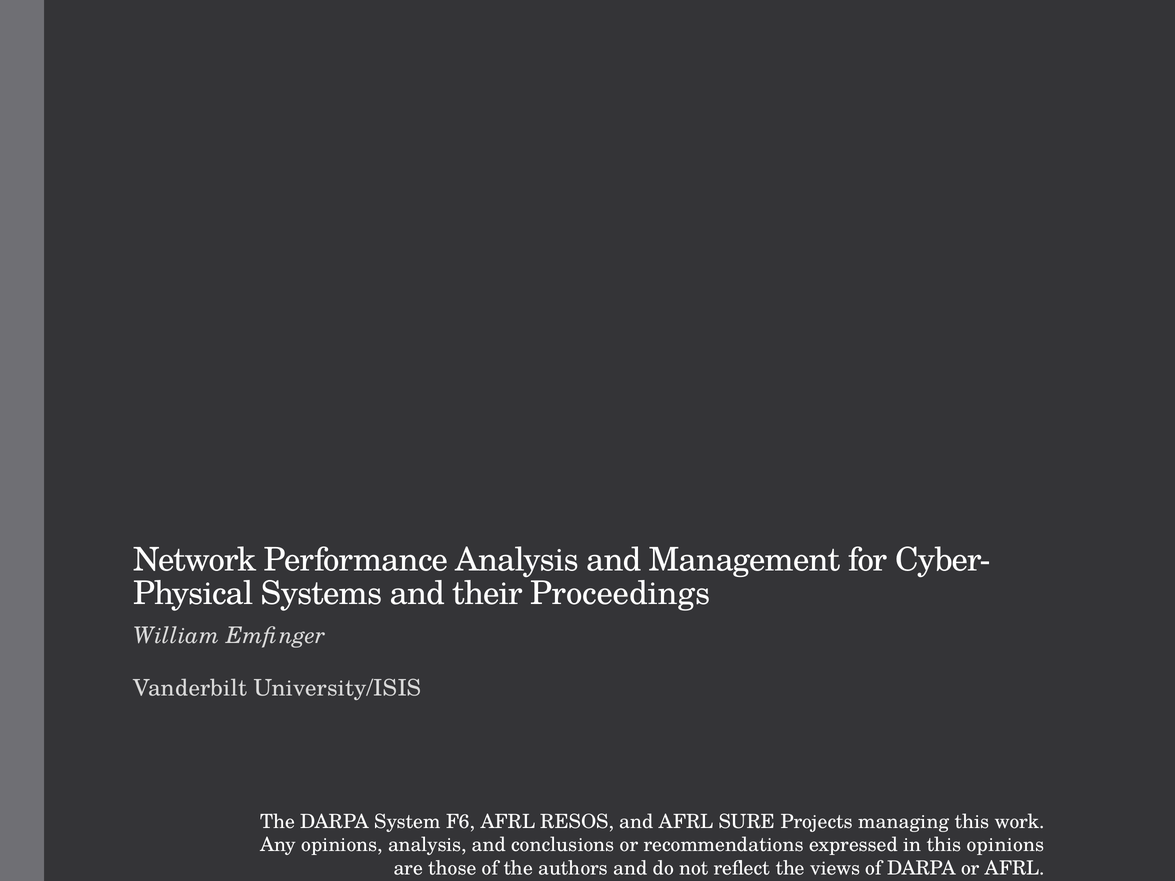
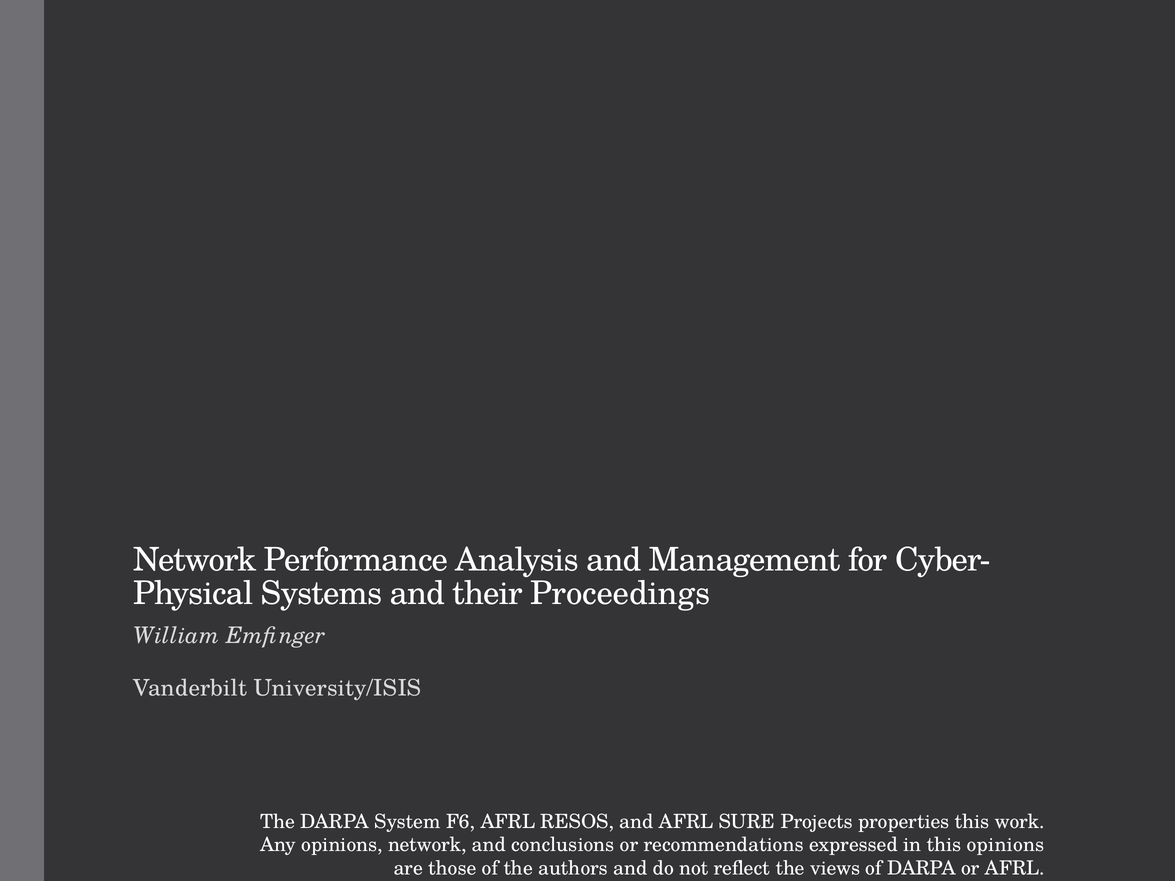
managing: managing -> properties
opinions analysis: analysis -> network
